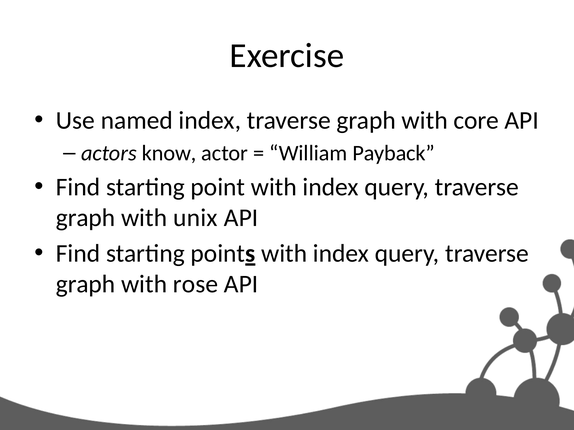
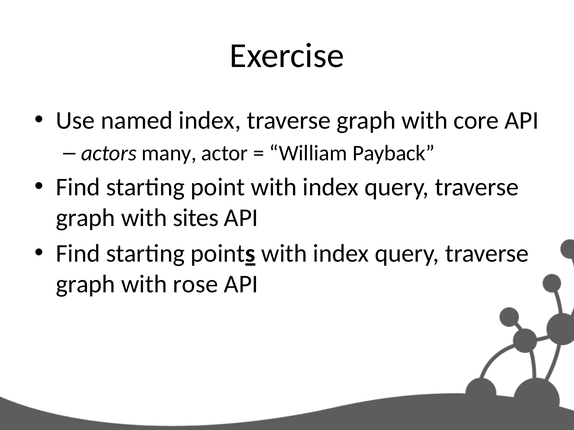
know: know -> many
unix: unix -> sites
